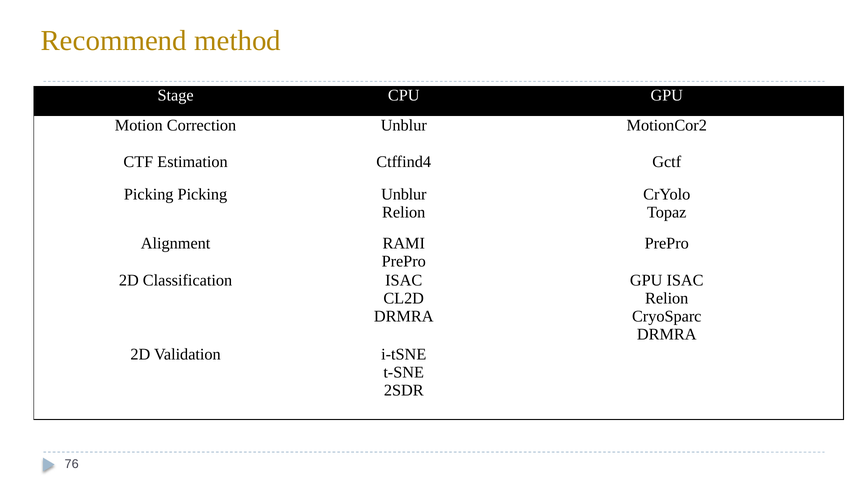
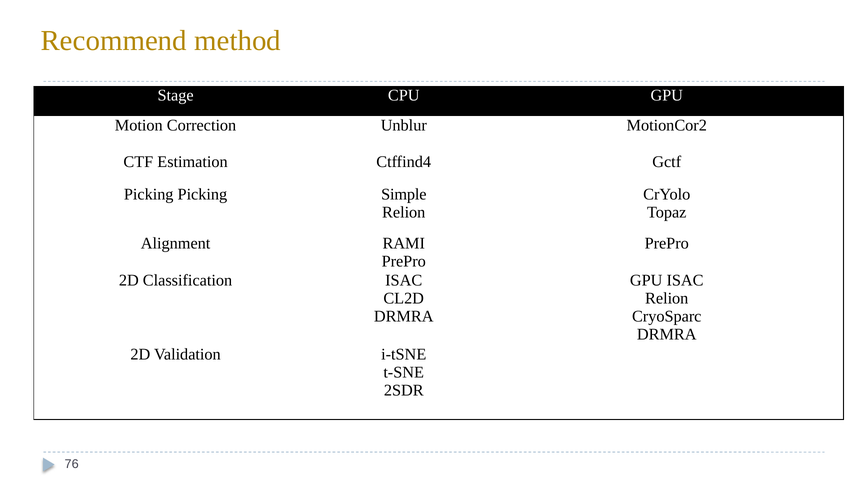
Picking Unblur: Unblur -> Simple
